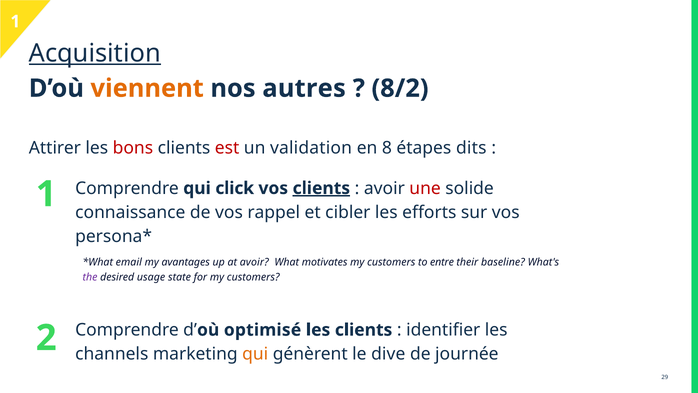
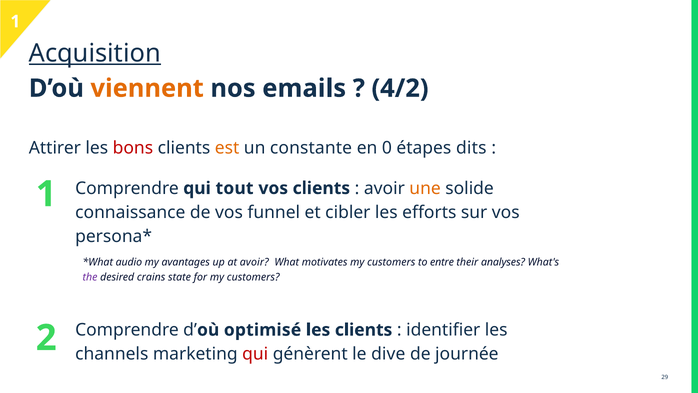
autres: autres -> emails
8/2: 8/2 -> 4/2
est colour: red -> orange
validation: validation -> constante
8: 8 -> 0
click: click -> tout
clients at (321, 188) underline: present -> none
une colour: red -> orange
rappel: rappel -> funnel
email: email -> audio
baseline: baseline -> analyses
usage: usage -> crains
qui at (255, 354) colour: orange -> red
